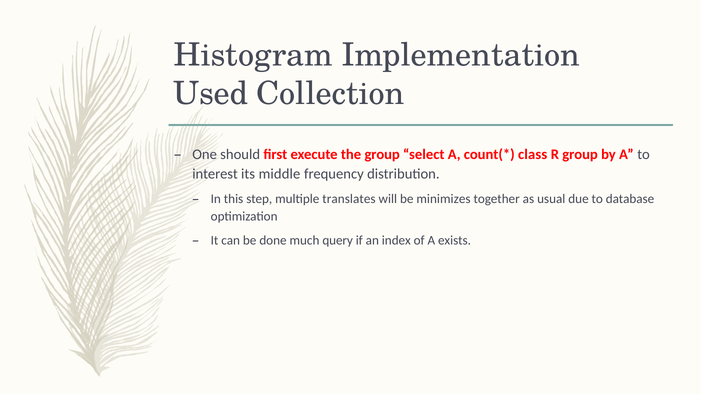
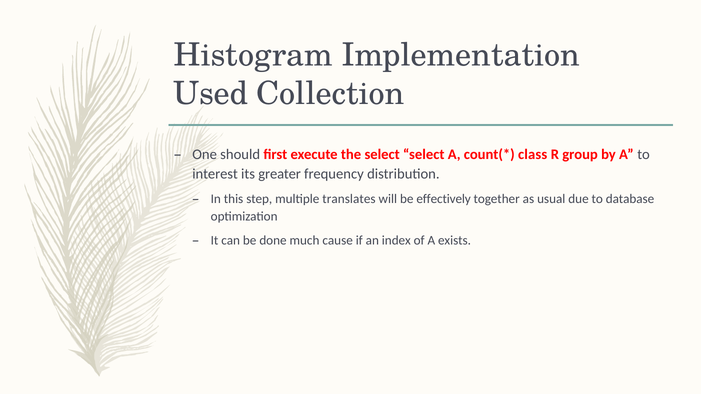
the group: group -> select
middle: middle -> greater
minimizes: minimizes -> effectively
query: query -> cause
